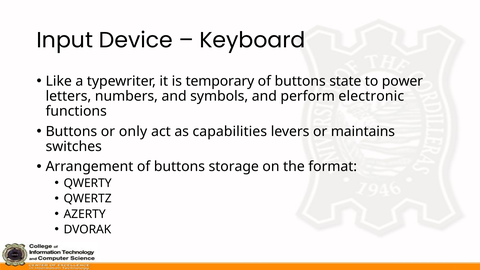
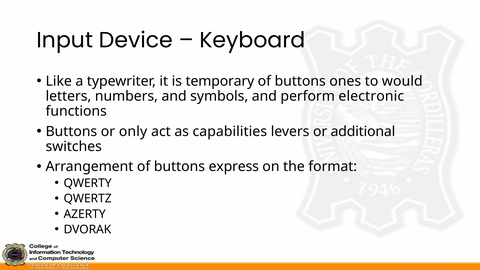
state: state -> ones
power: power -> would
maintains: maintains -> additional
storage: storage -> express
